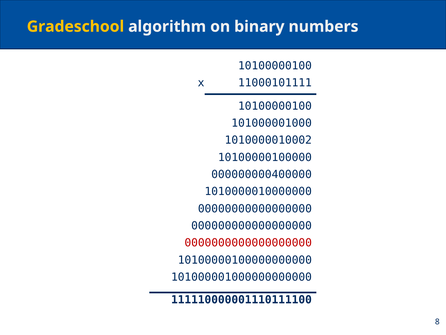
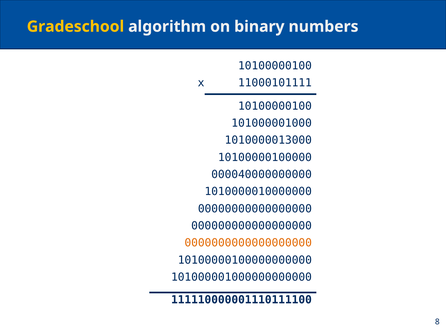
1010000010002: 1010000010002 -> 1010000013000
000000000400000: 000000000400000 -> 000040000000000
0000000000000000000 colour: red -> orange
